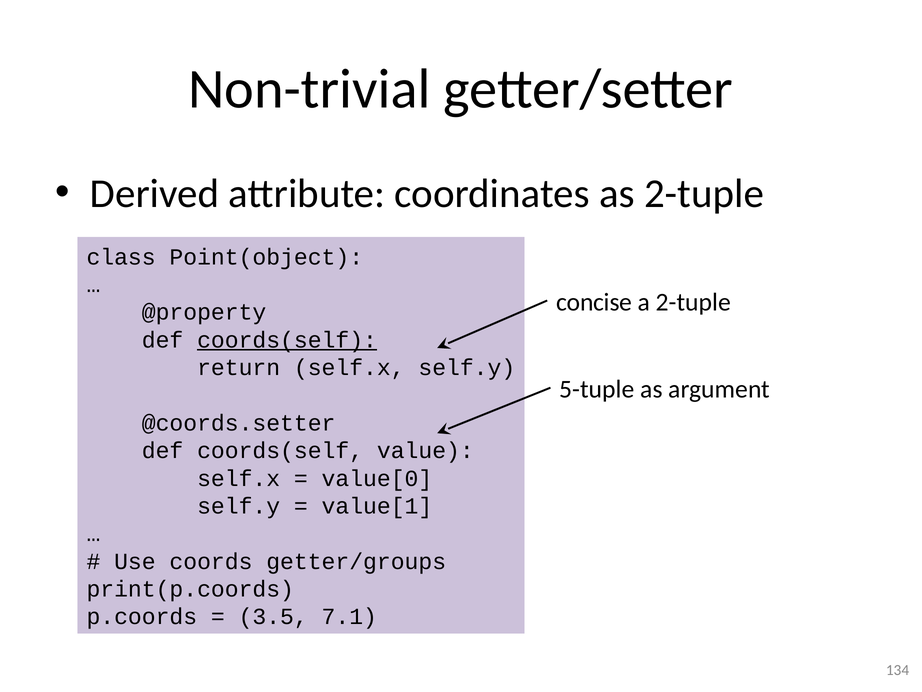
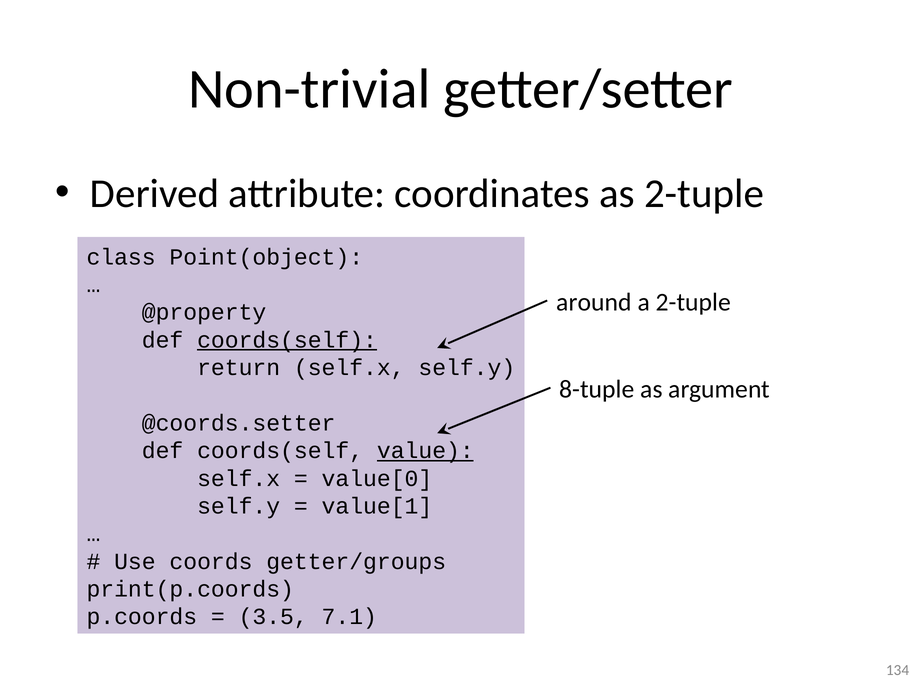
concise: concise -> around
5-tuple: 5-tuple -> 8-tuple
value underline: none -> present
